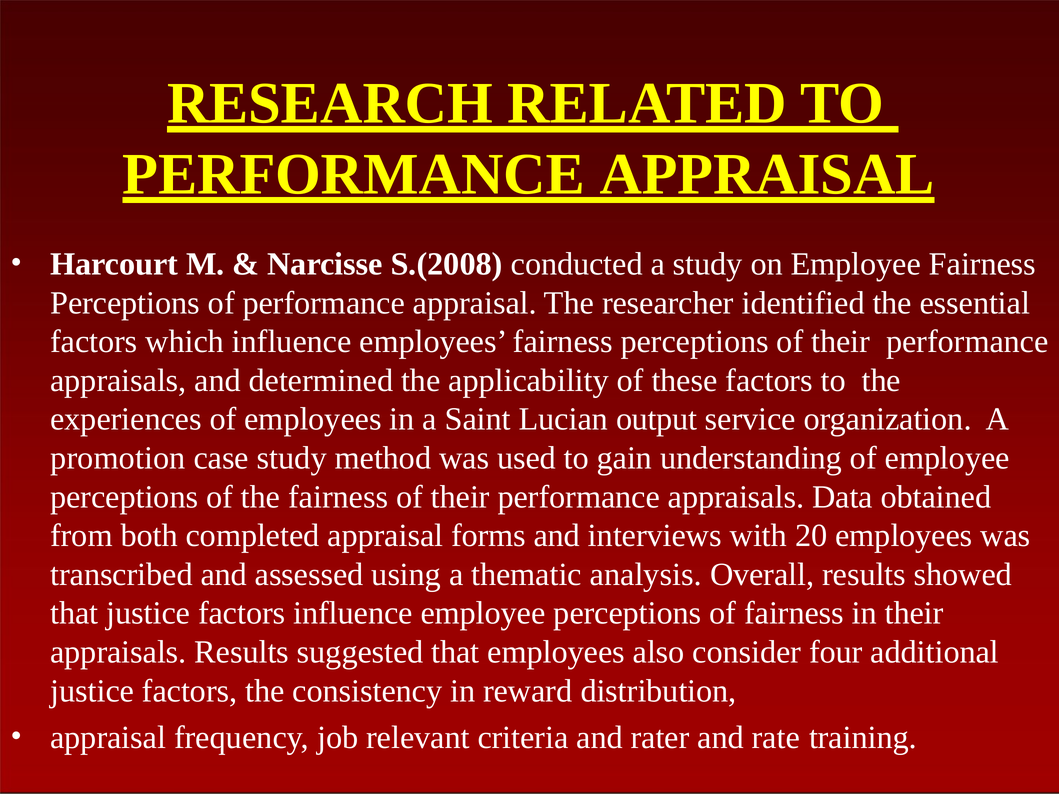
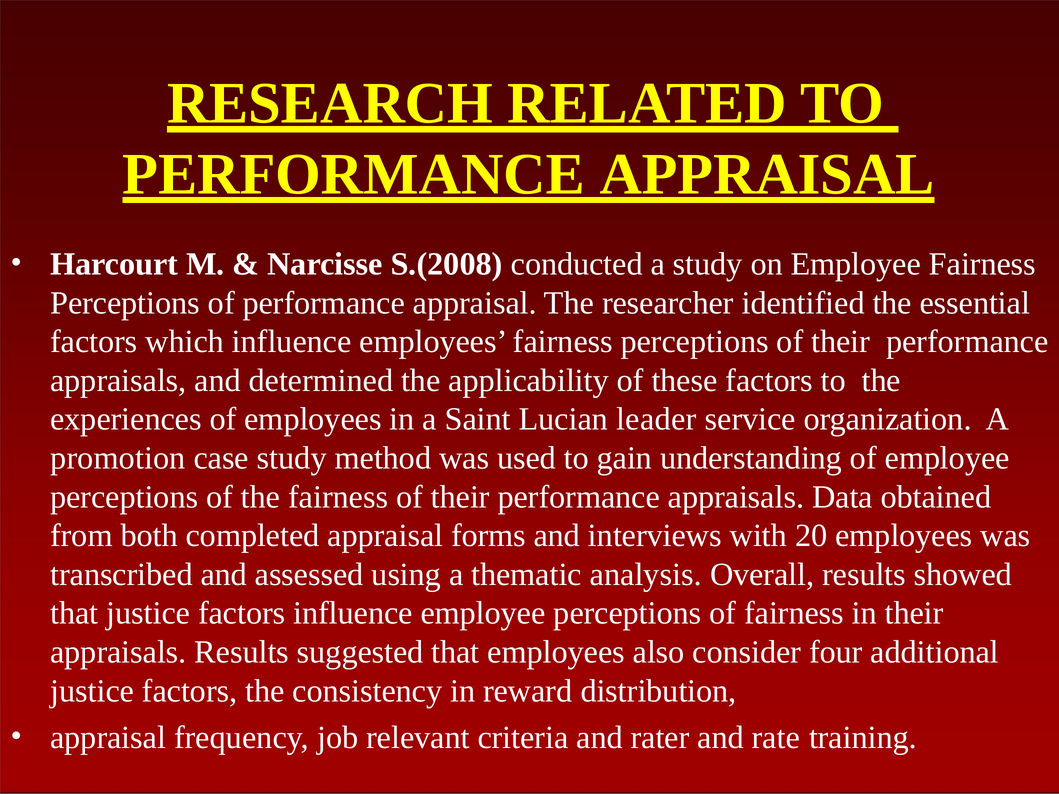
output: output -> leader
